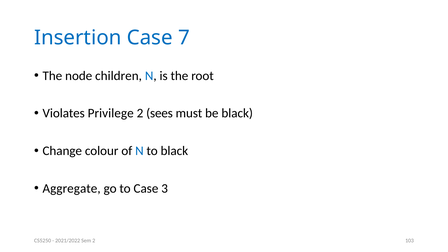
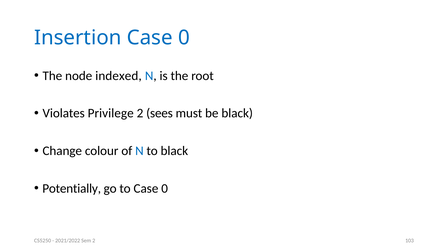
Insertion Case 7: 7 -> 0
children: children -> indexed
Aggregate: Aggregate -> Potentially
to Case 3: 3 -> 0
